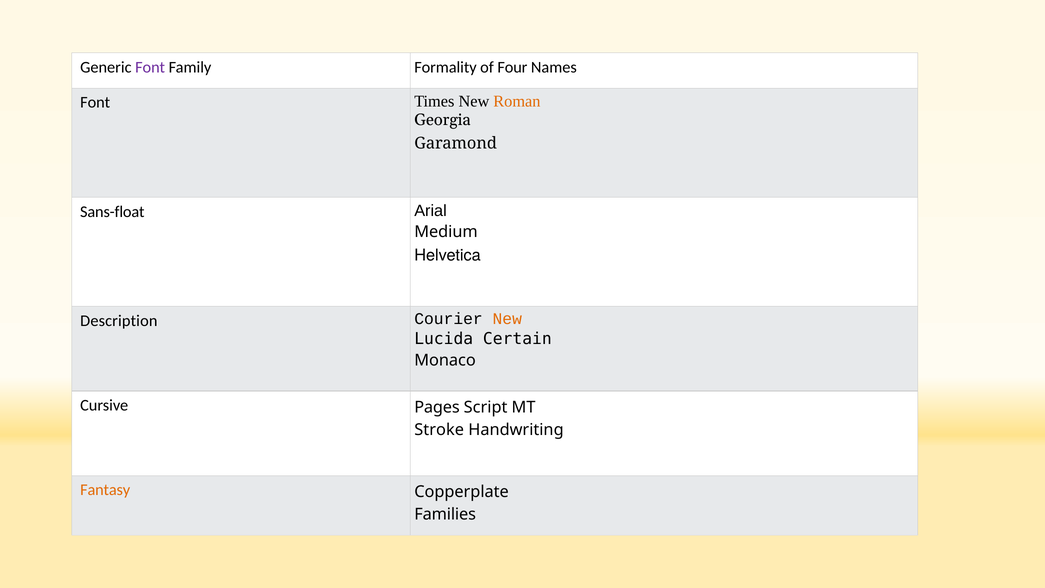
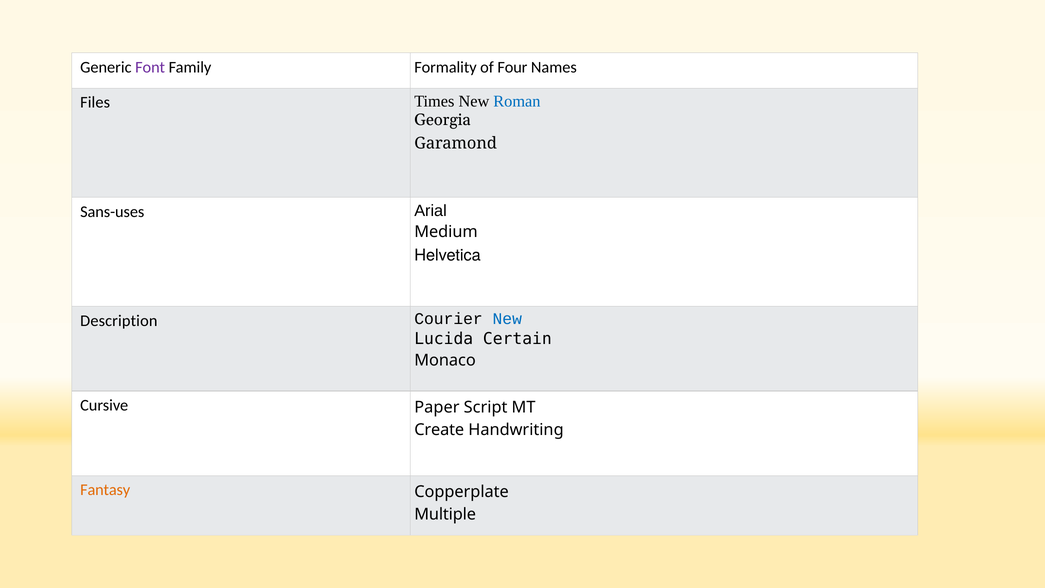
Font at (95, 102): Font -> Files
Roman colour: orange -> blue
Sans-float: Sans-float -> Sans-uses
New at (507, 319) colour: orange -> blue
Pages: Pages -> Paper
Stroke: Stroke -> Create
Families: Families -> Multiple
